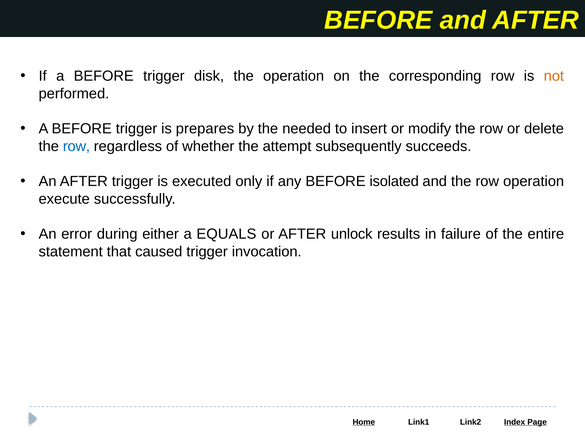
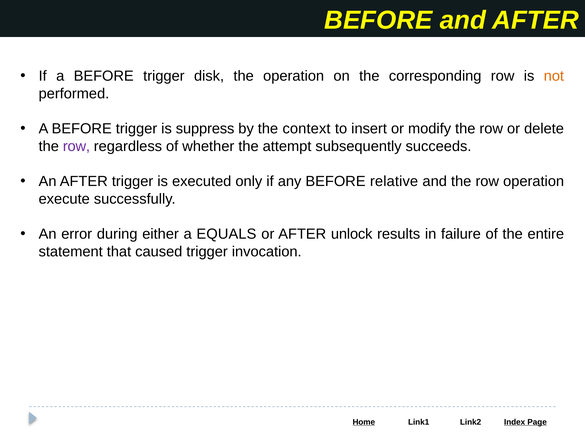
prepares: prepares -> suppress
needed: needed -> context
row at (76, 146) colour: blue -> purple
isolated: isolated -> relative
